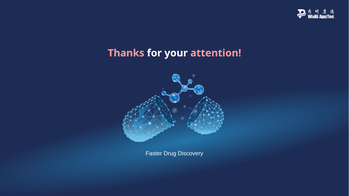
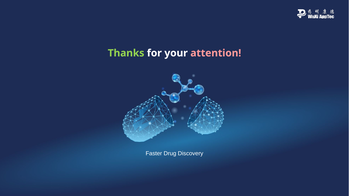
Thanks colour: pink -> light green
